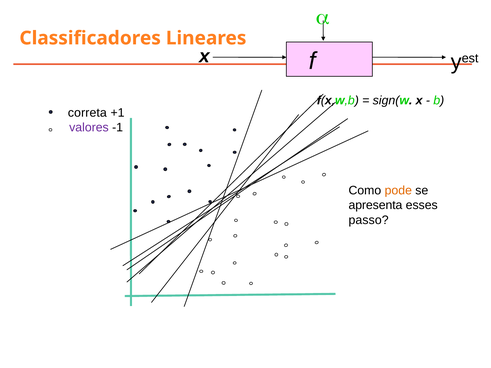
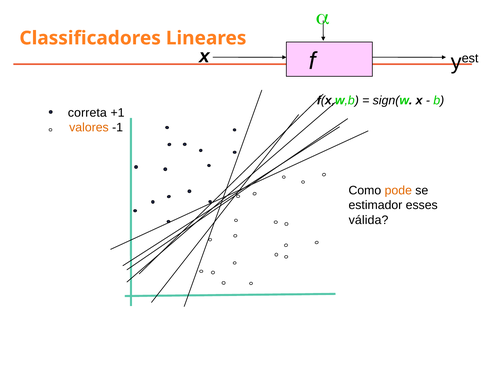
valores colour: purple -> orange
apresenta: apresenta -> estimador
passo: passo -> válida
